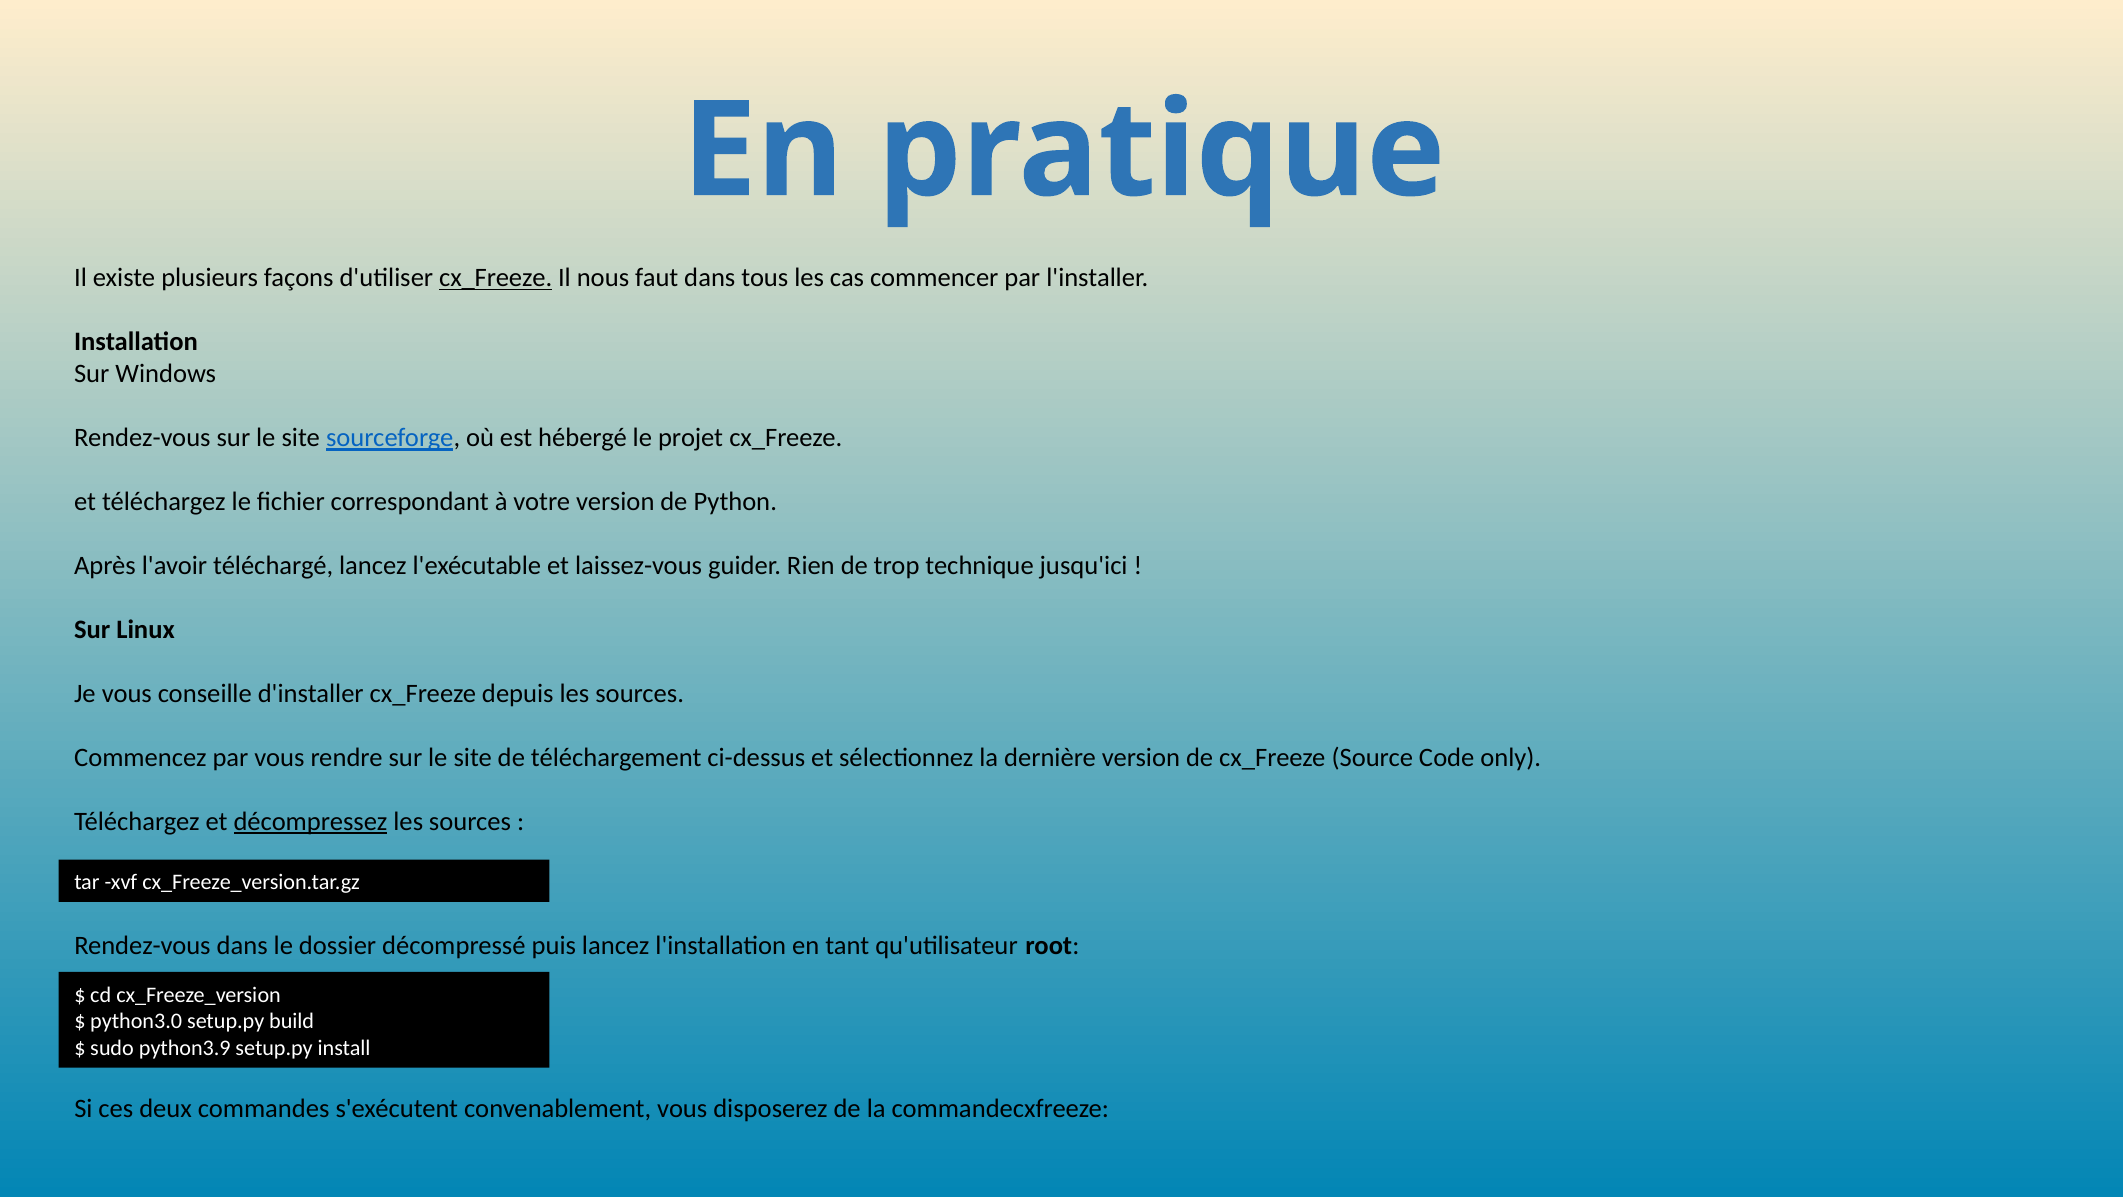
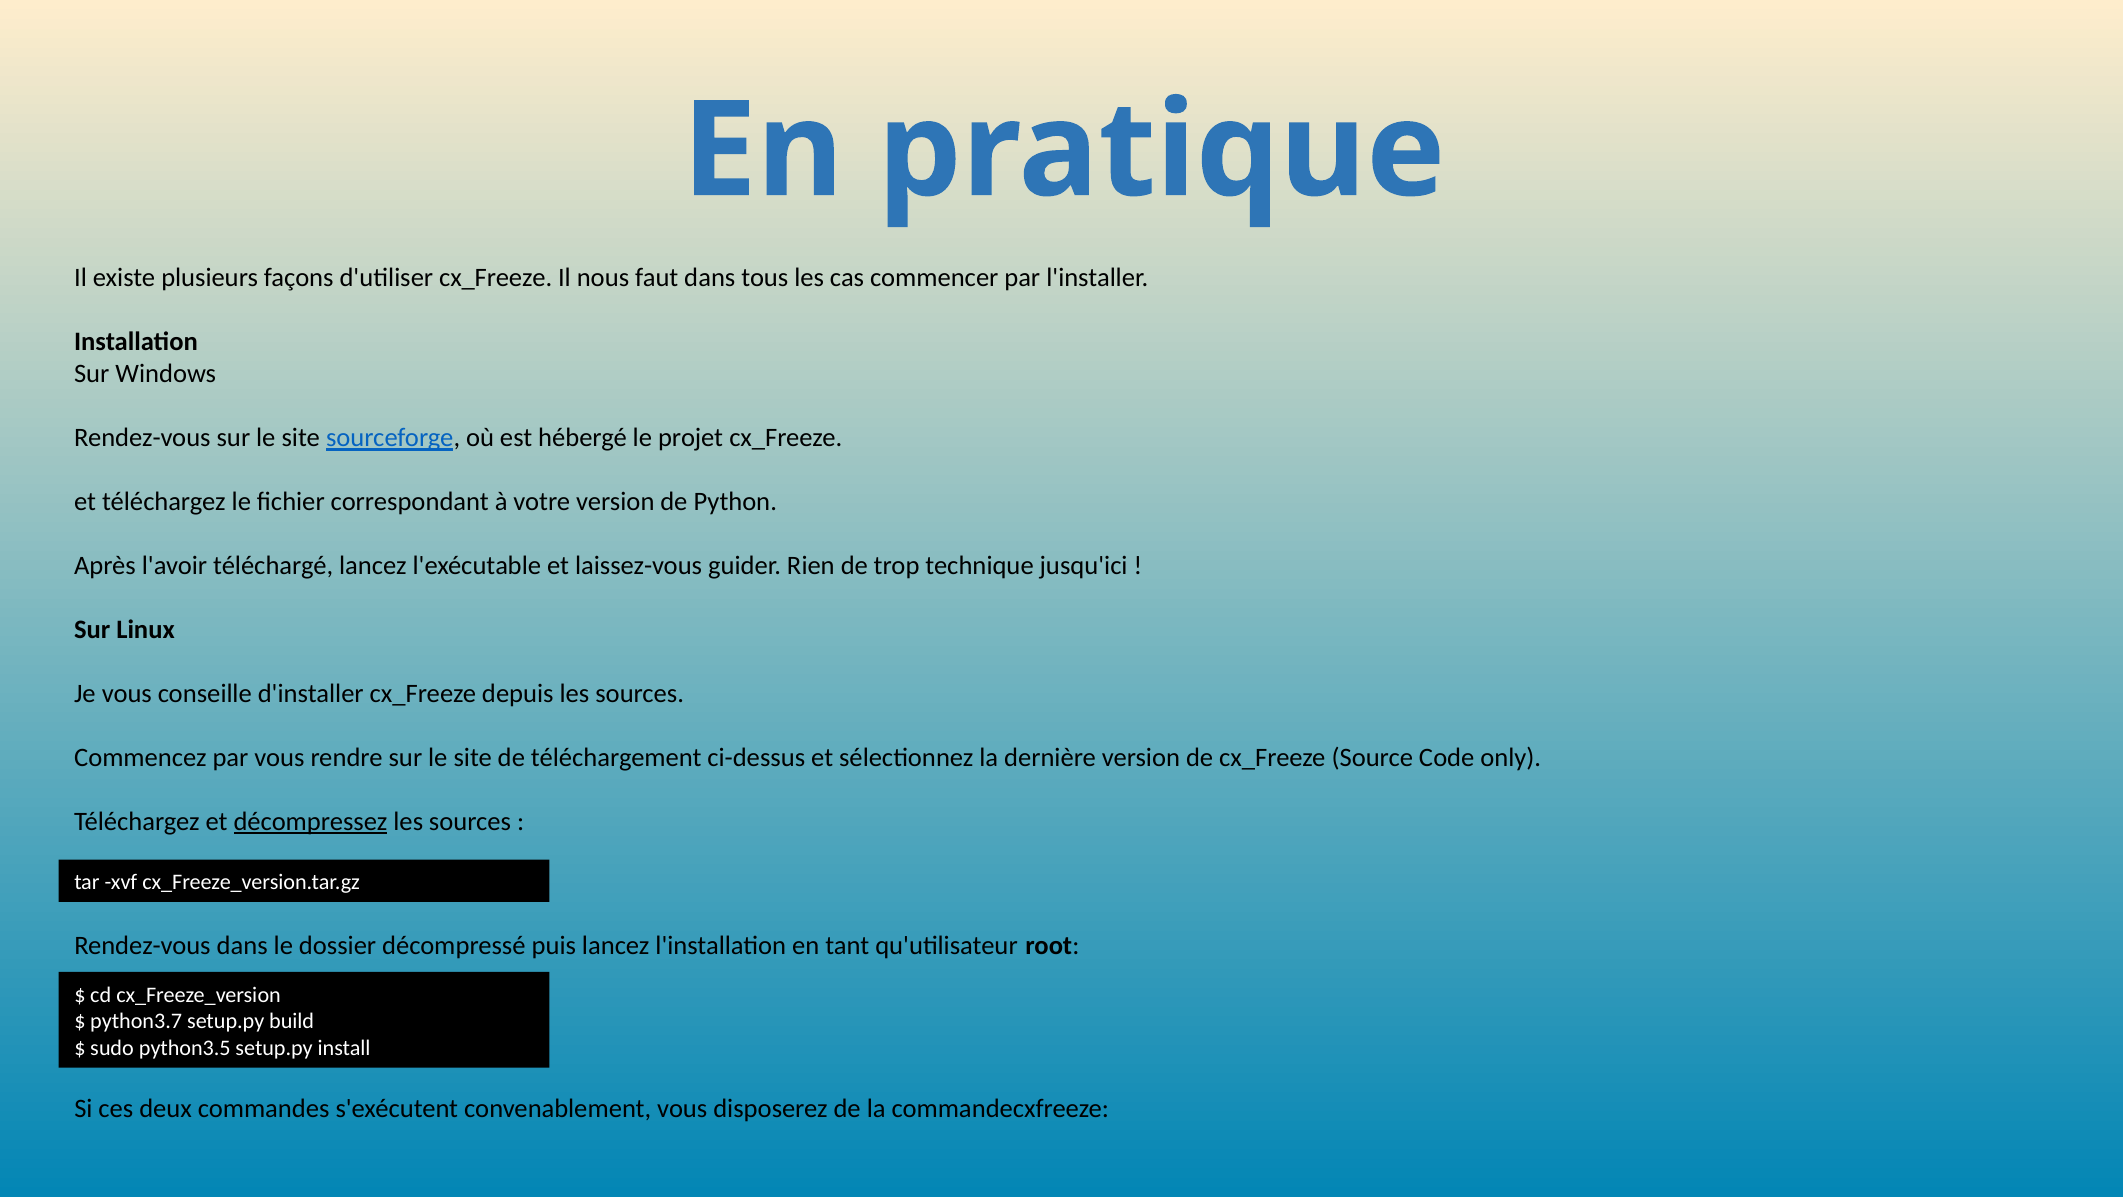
cx_Freeze at (496, 278) underline: present -> none
python3.0: python3.0 -> python3.7
python3.9: python3.9 -> python3.5
